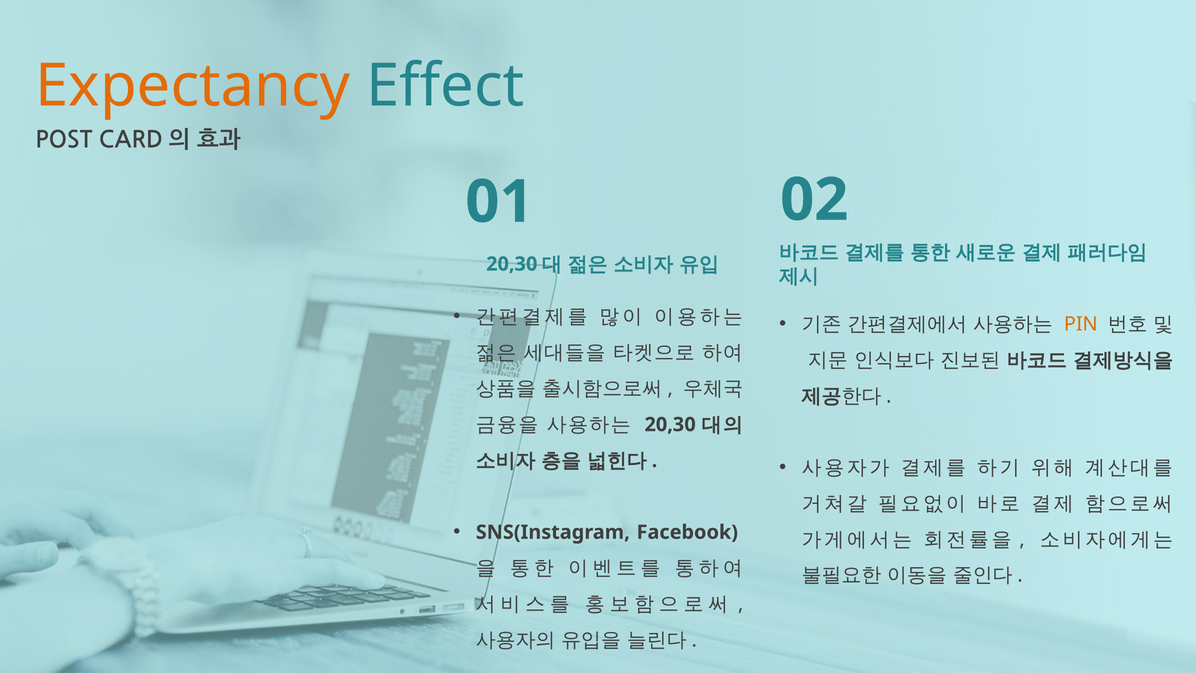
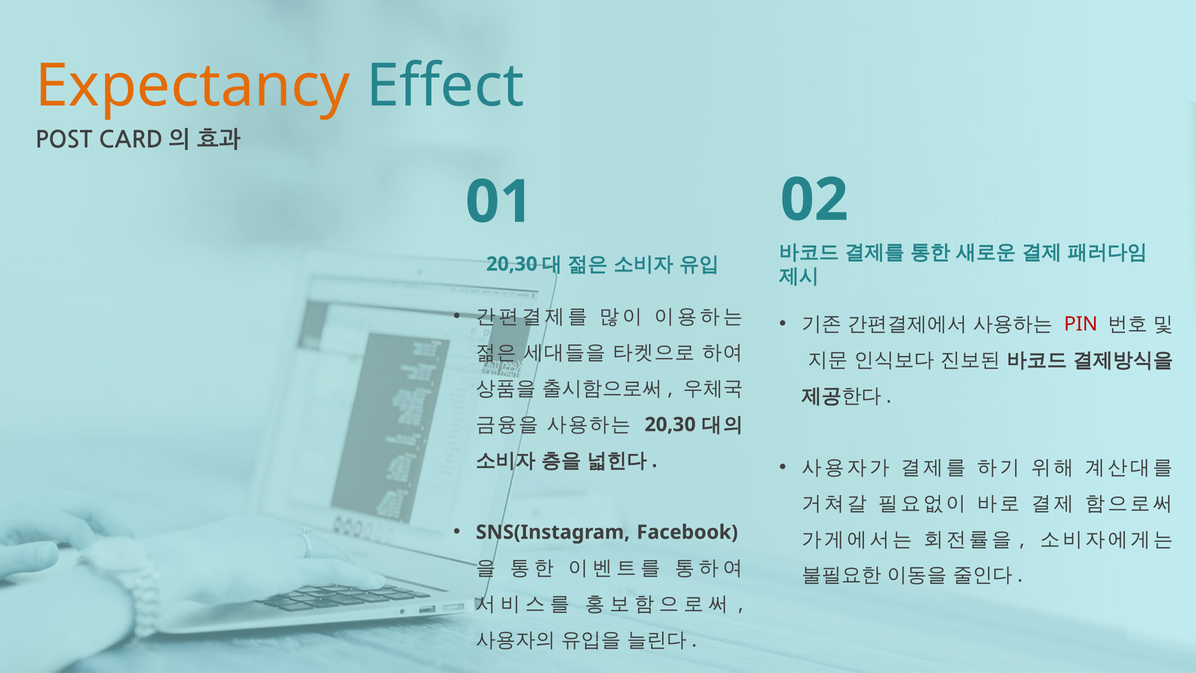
PIN colour: orange -> red
